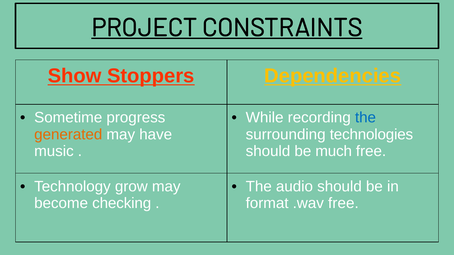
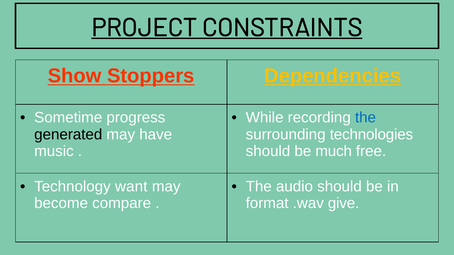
generated colour: orange -> black
grow: grow -> want
checking: checking -> compare
.wav free: free -> give
